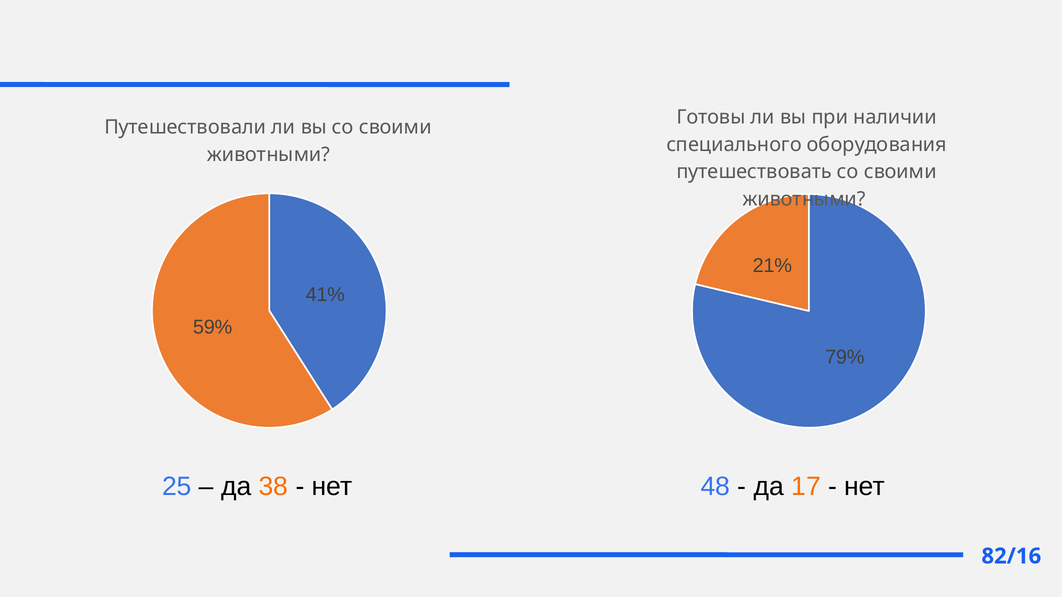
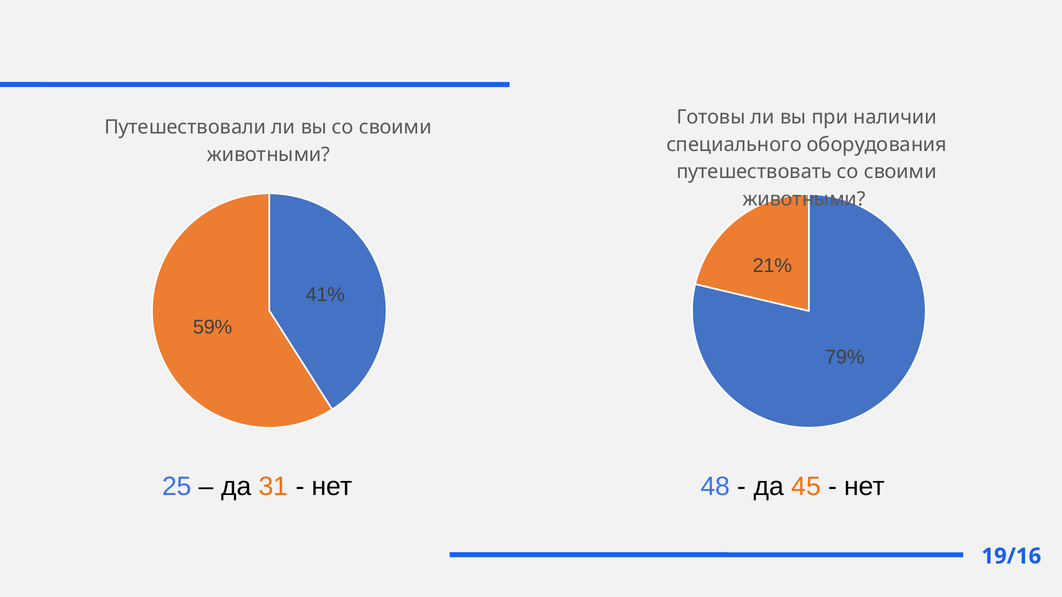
38: 38 -> 31
17: 17 -> 45
82/16: 82/16 -> 19/16
